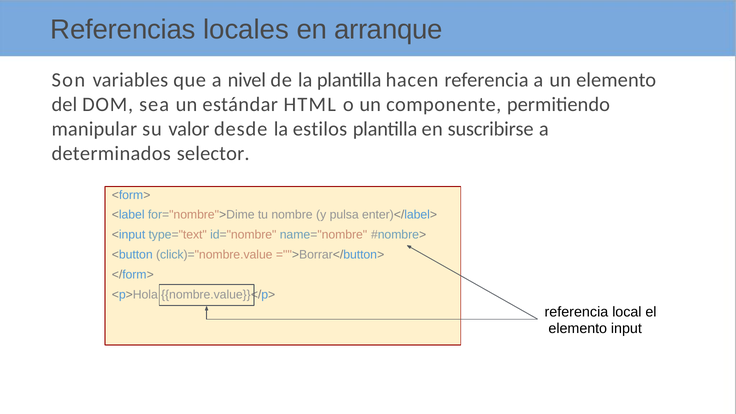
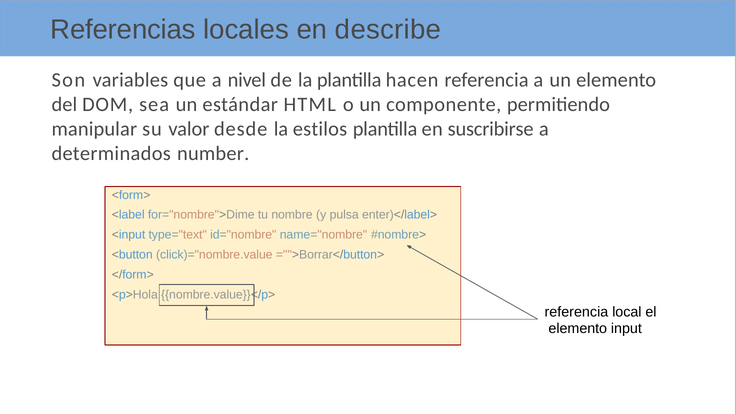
arranque: arranque -> describe
selector: selector -> number
